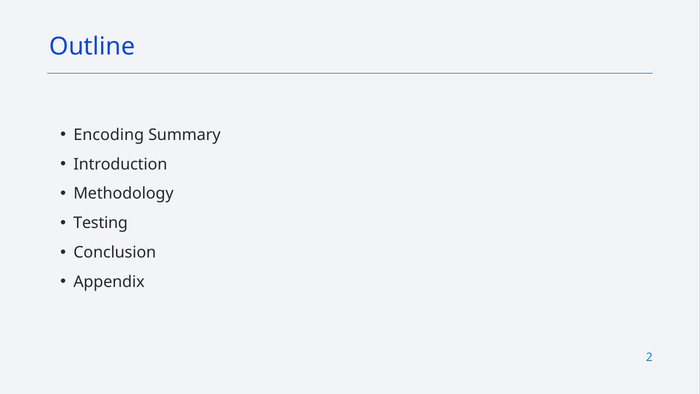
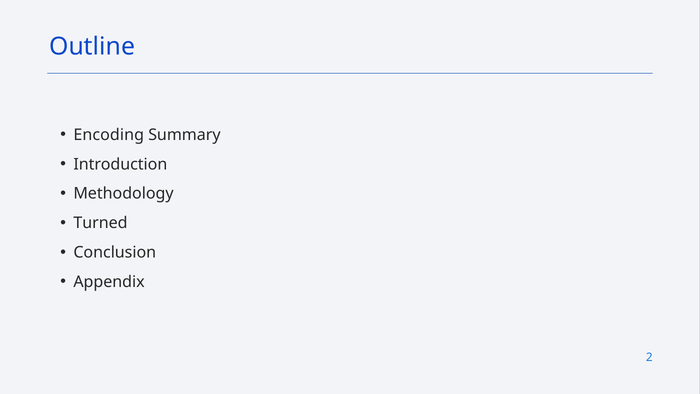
Testing: Testing -> Turned
